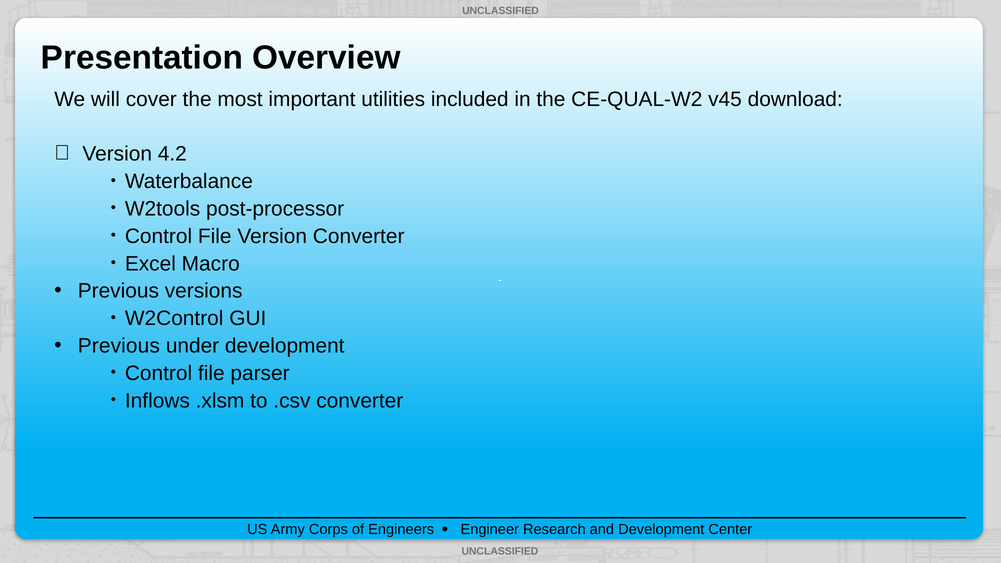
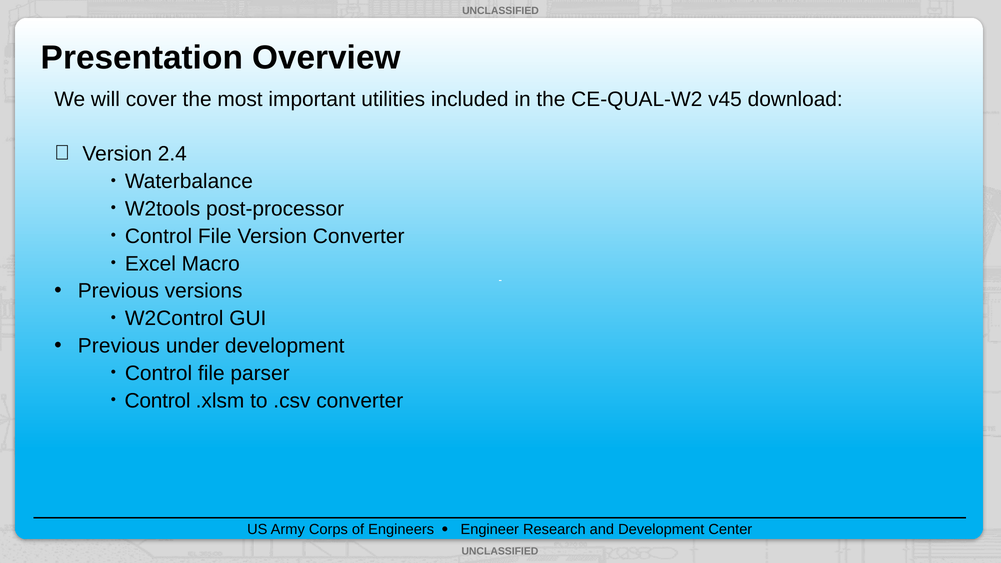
4.2: 4.2 -> 2.4
Inflows at (157, 401): Inflows -> Control
